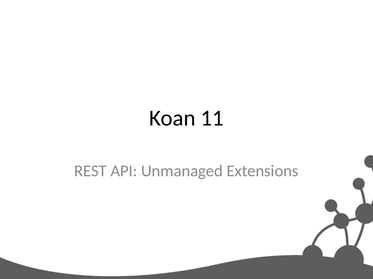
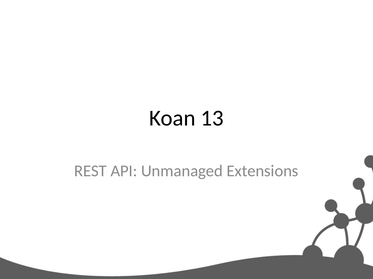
11: 11 -> 13
